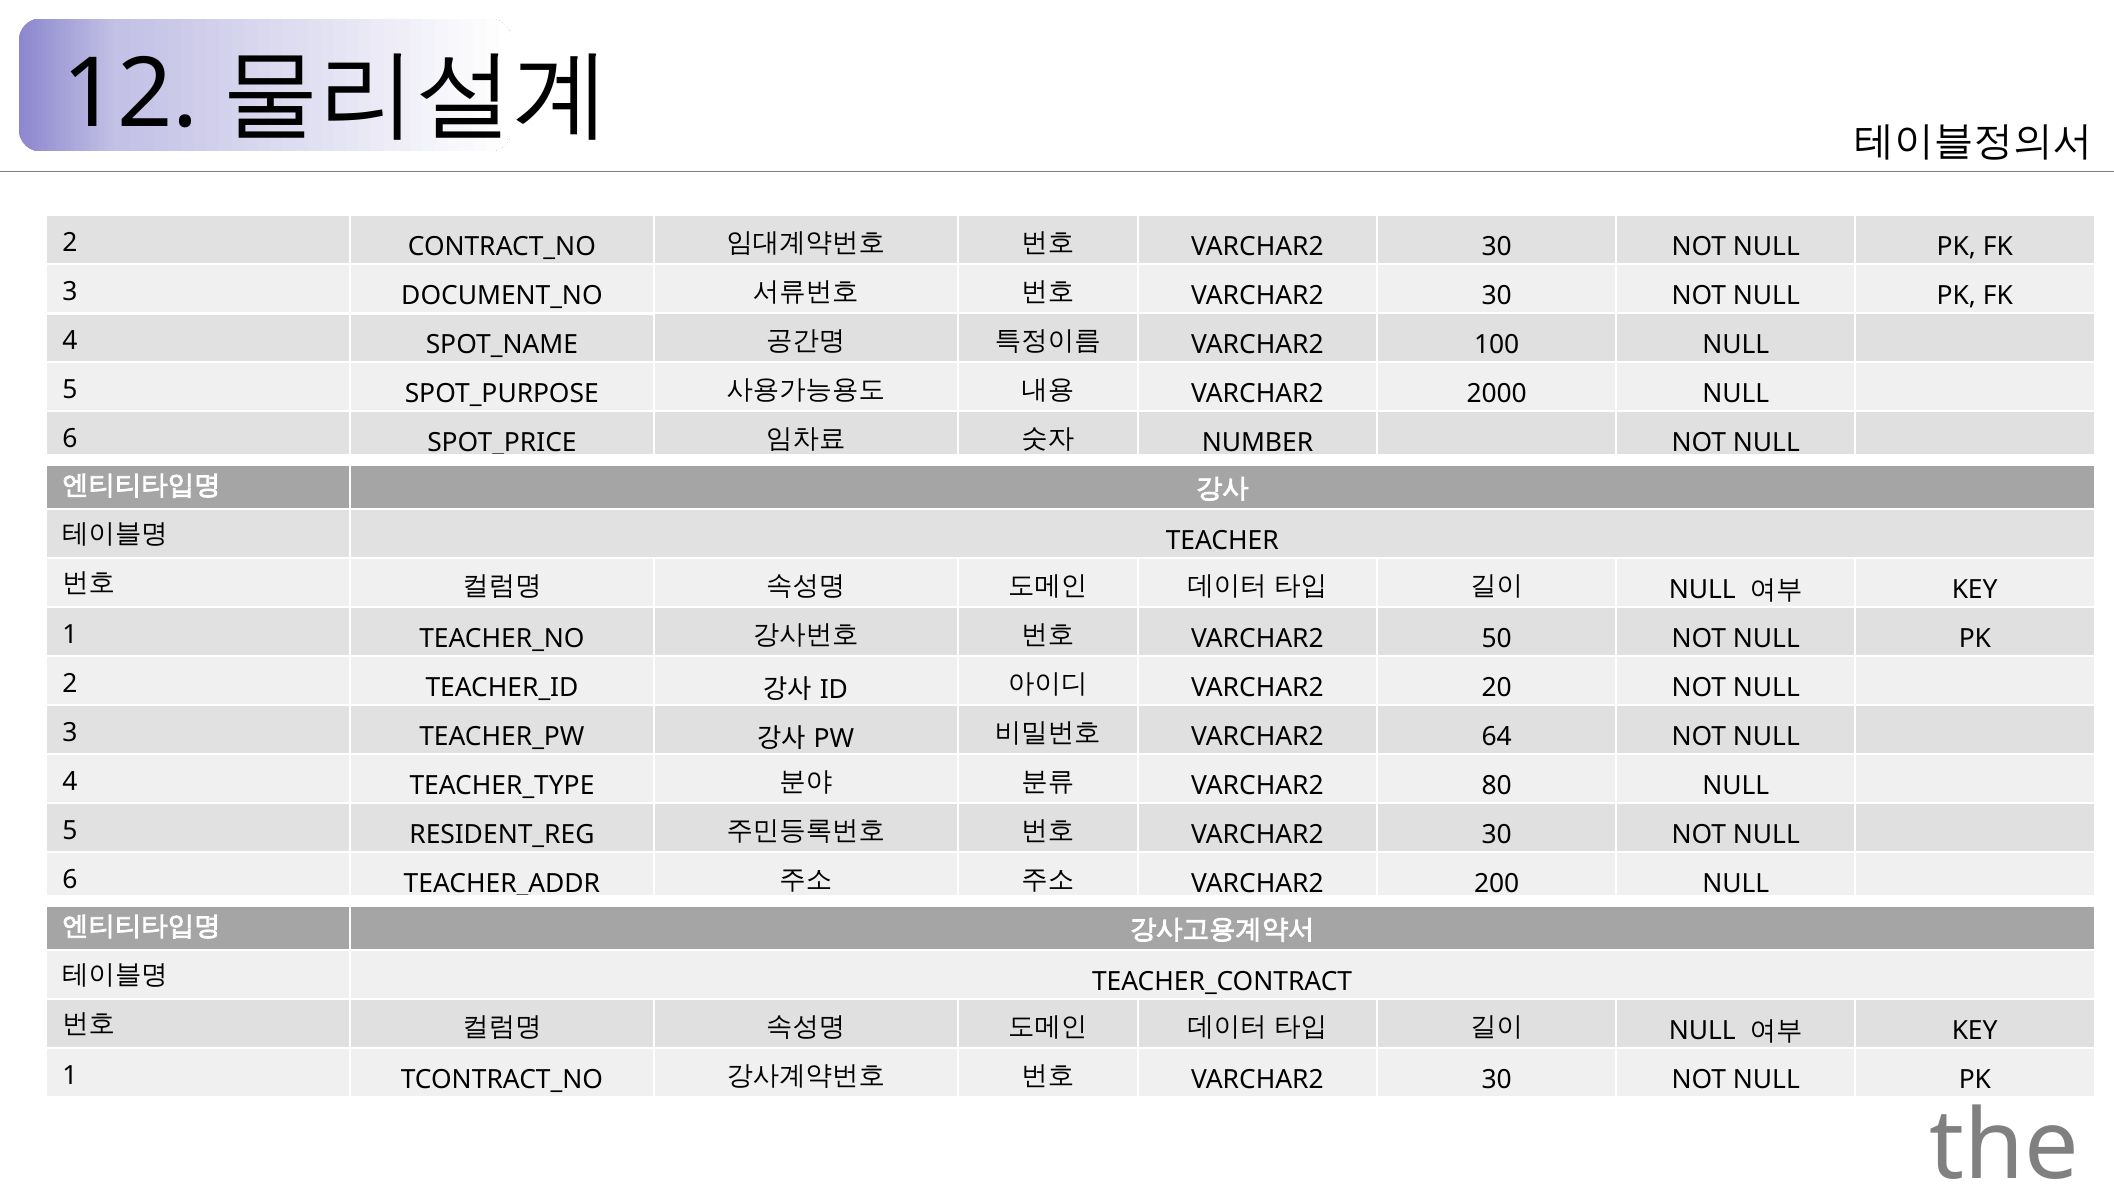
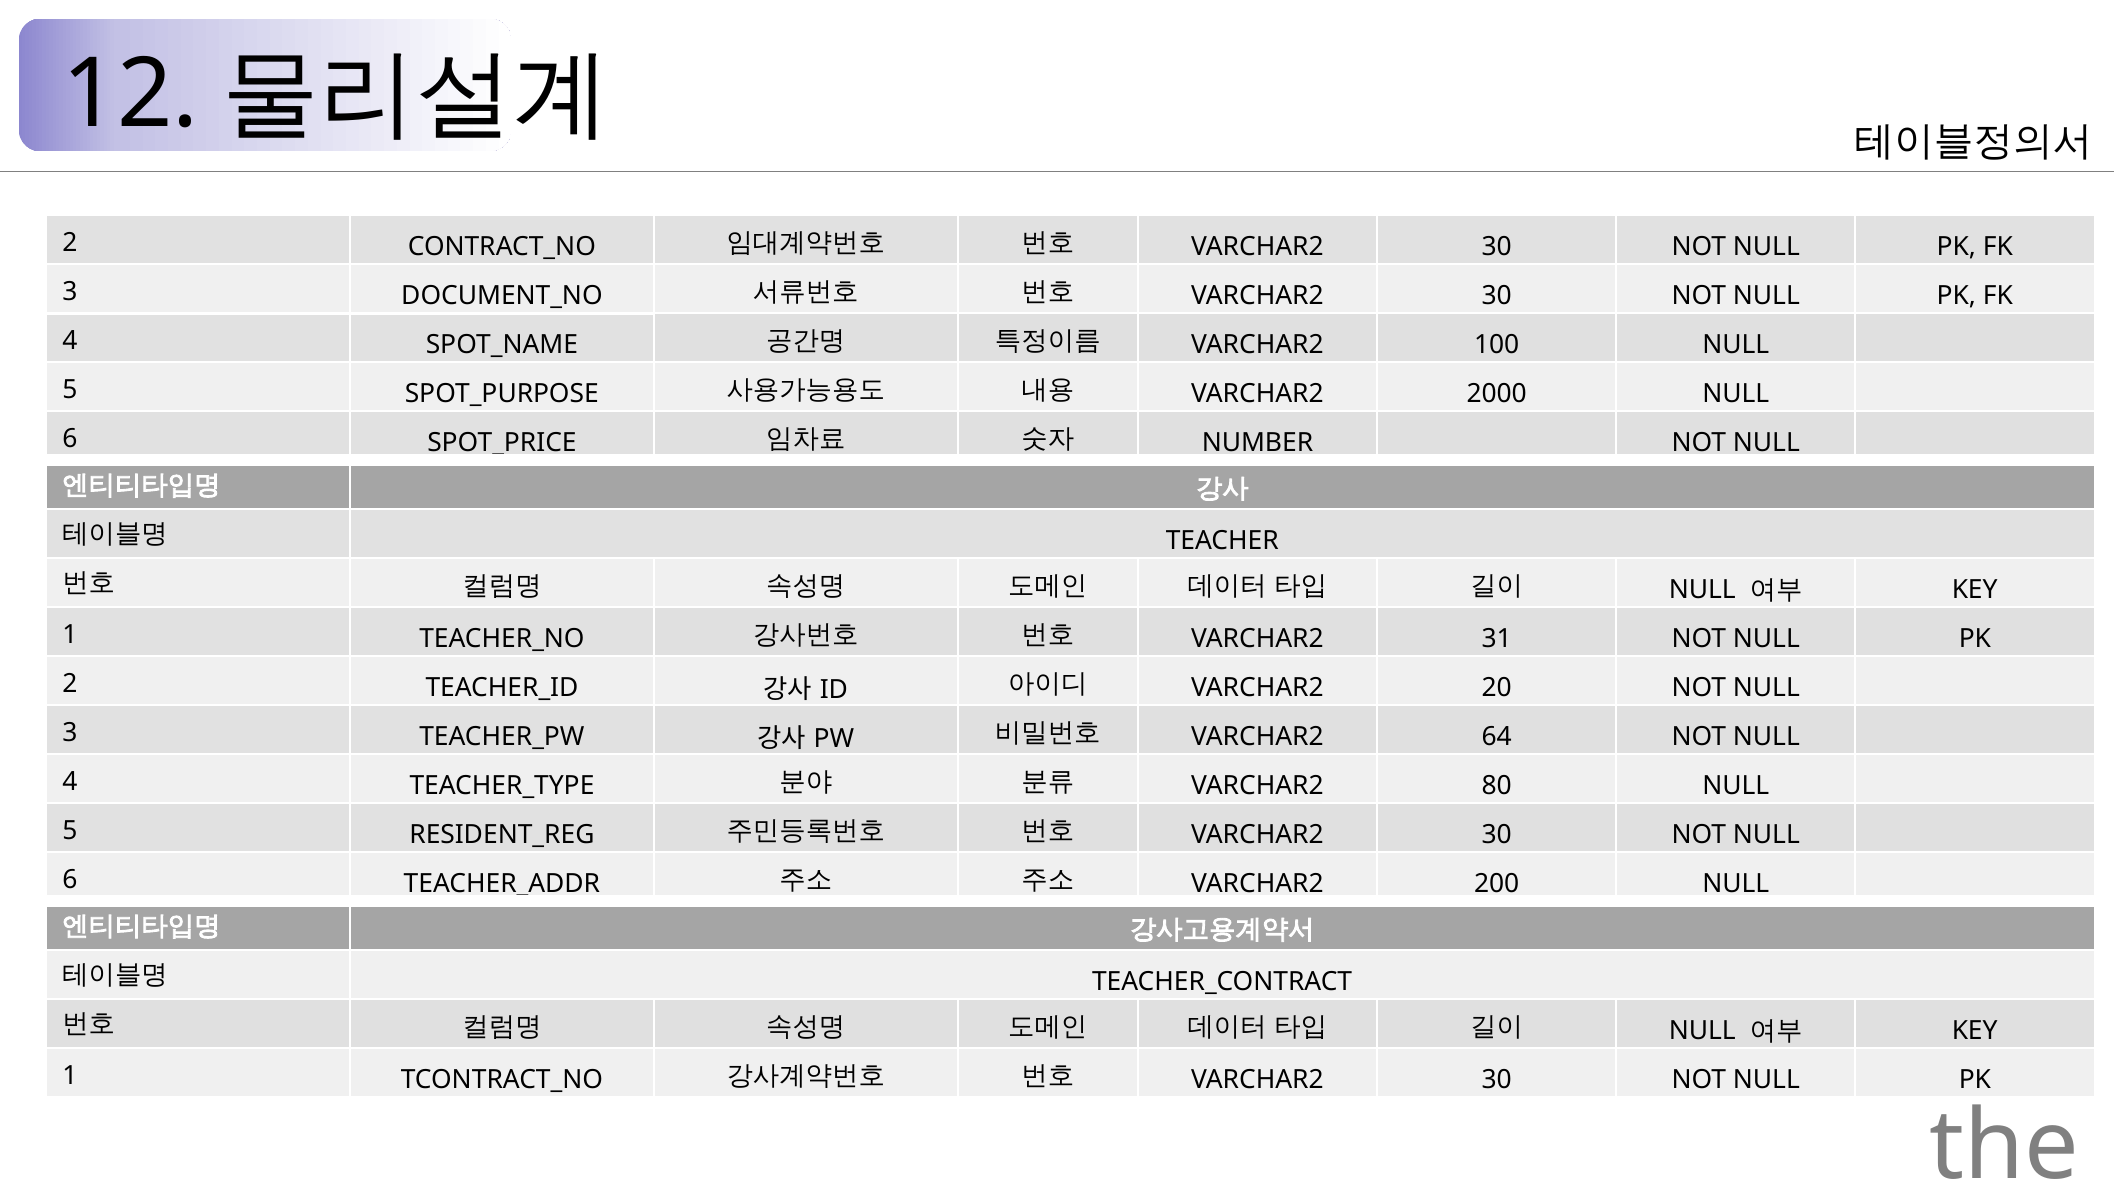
50: 50 -> 31
